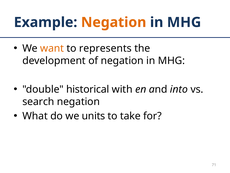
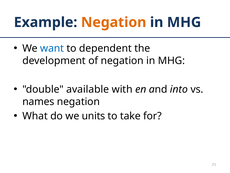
want colour: orange -> blue
represents: represents -> dependent
historical: historical -> available
search: search -> names
